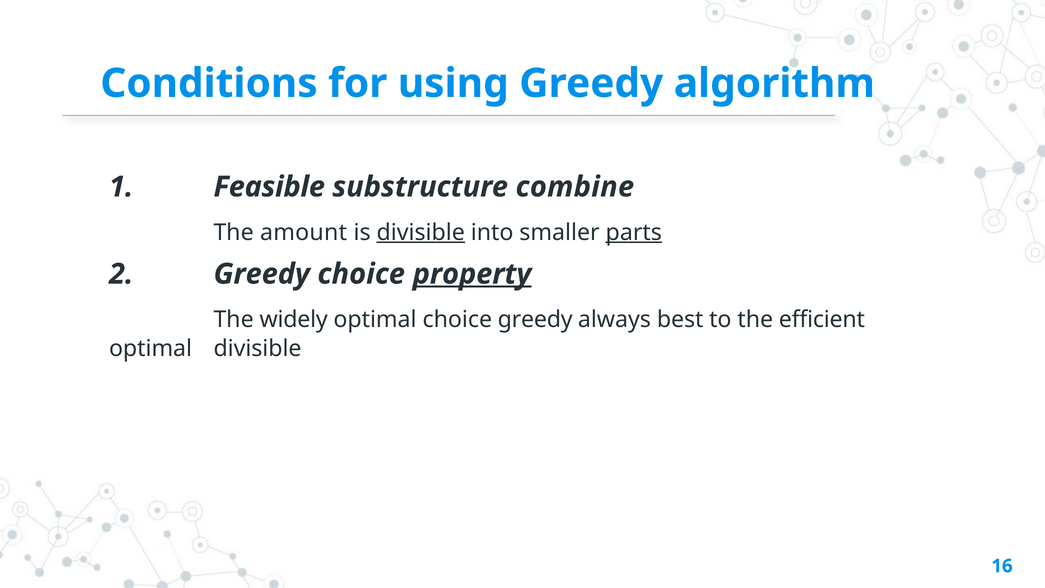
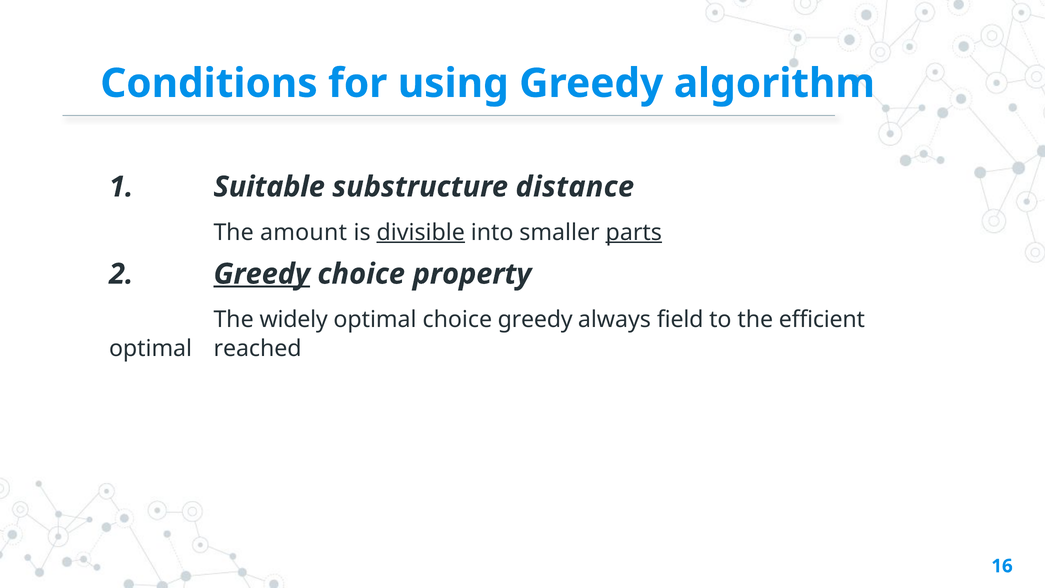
Feasible: Feasible -> Suitable
combine: combine -> distance
Greedy at (262, 274) underline: none -> present
property underline: present -> none
best: best -> field
optimal divisible: divisible -> reached
